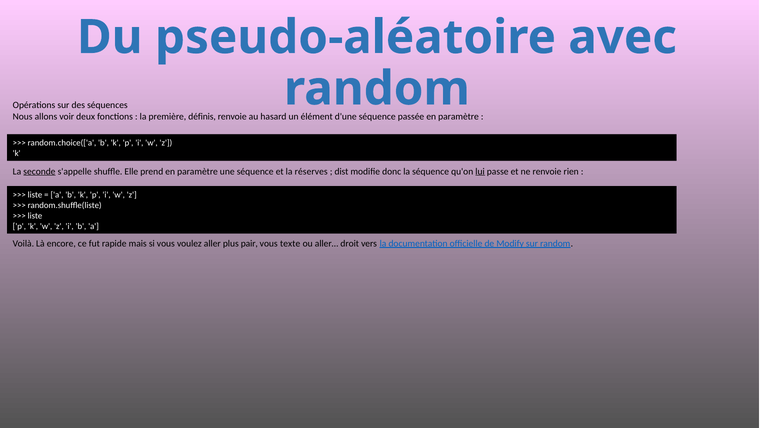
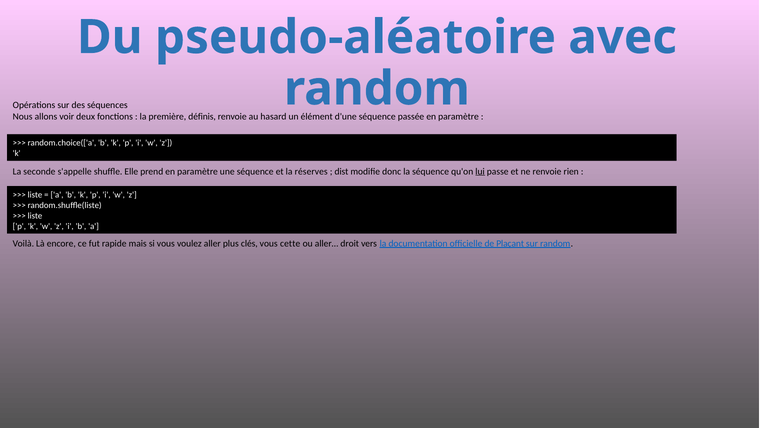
seconde underline: present -> none
pair: pair -> clés
texte: texte -> cette
Modify: Modify -> Plaçant
